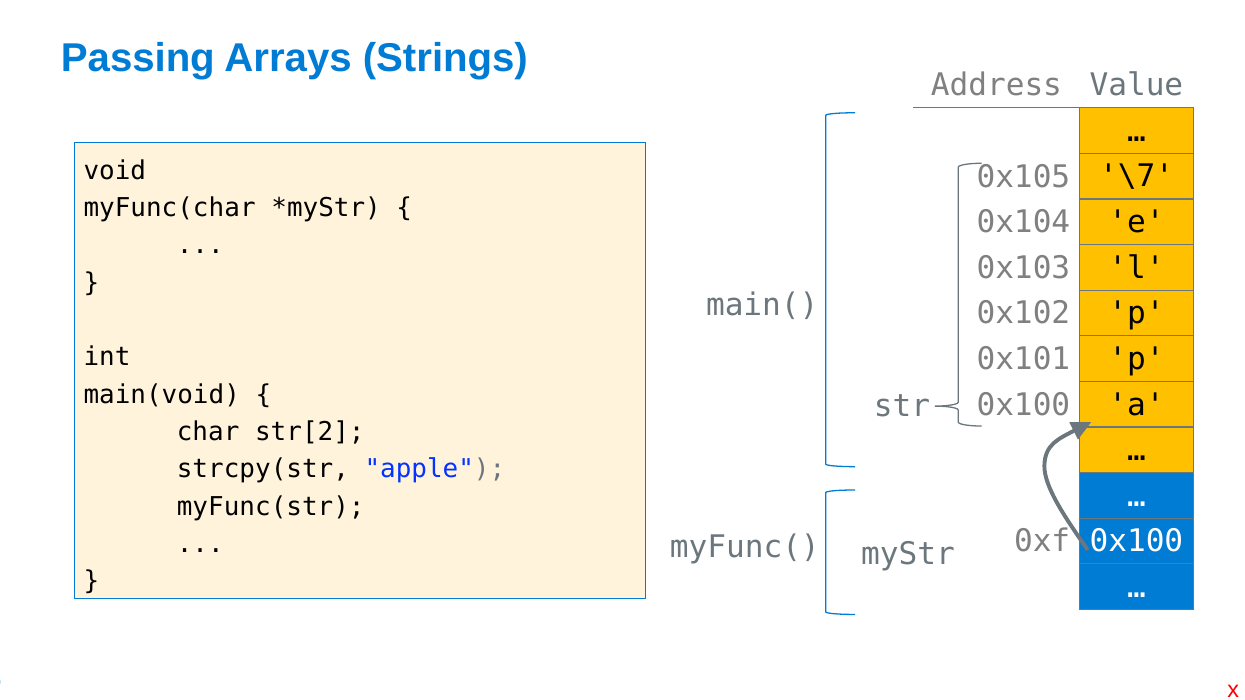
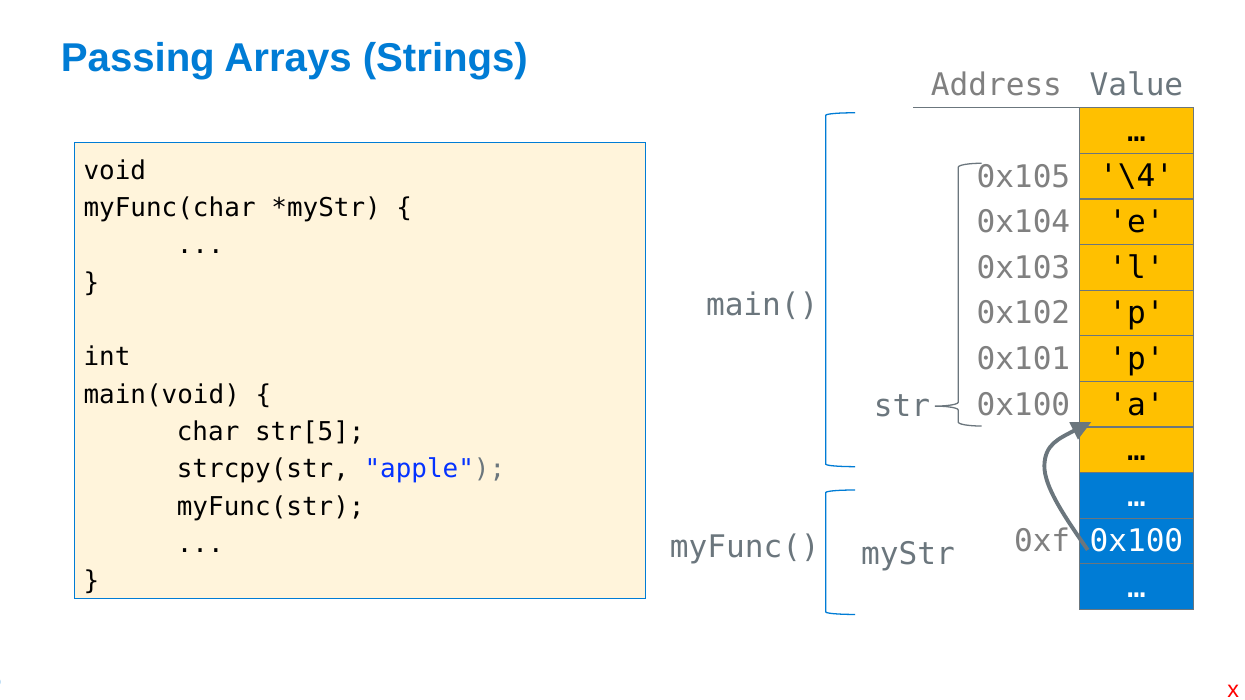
\7: \7 -> \4
str[2: str[2 -> str[5
